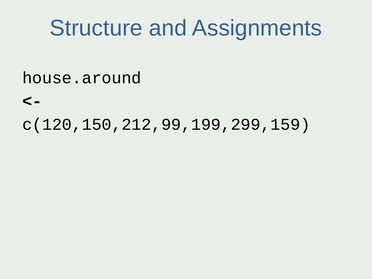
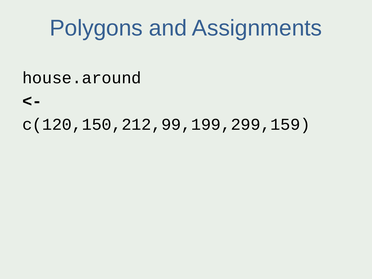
Structure: Structure -> Polygons
